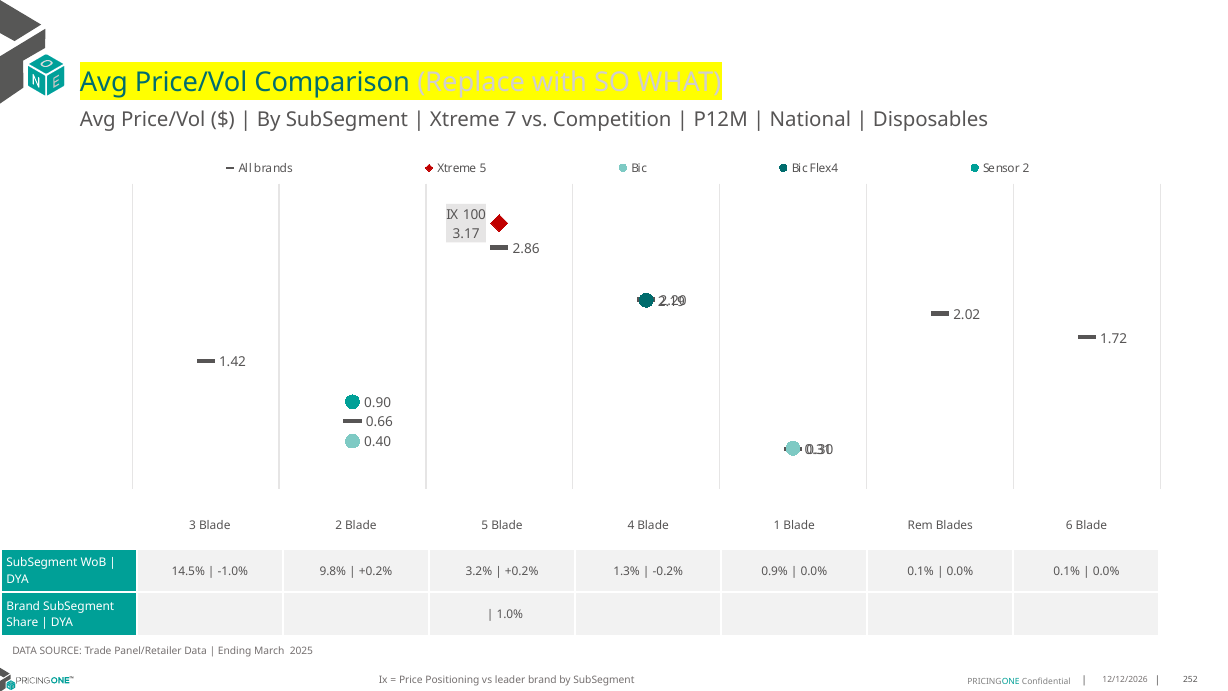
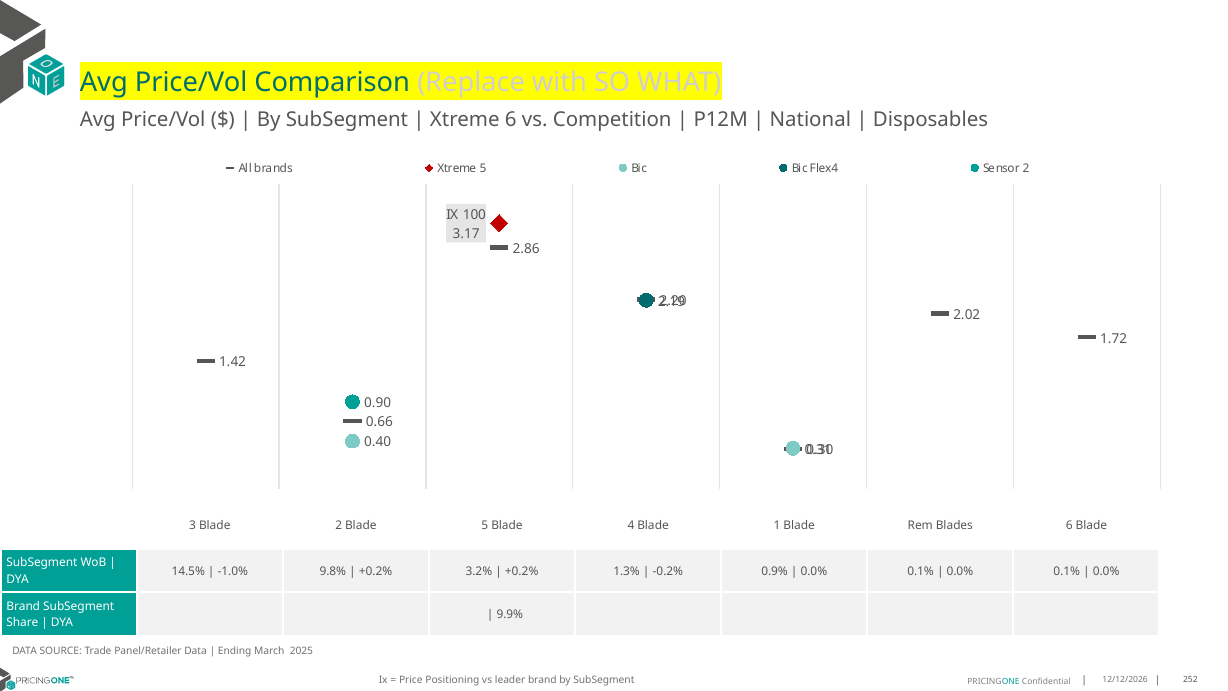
Xtreme 7: 7 -> 6
1.0%: 1.0% -> 9.9%
